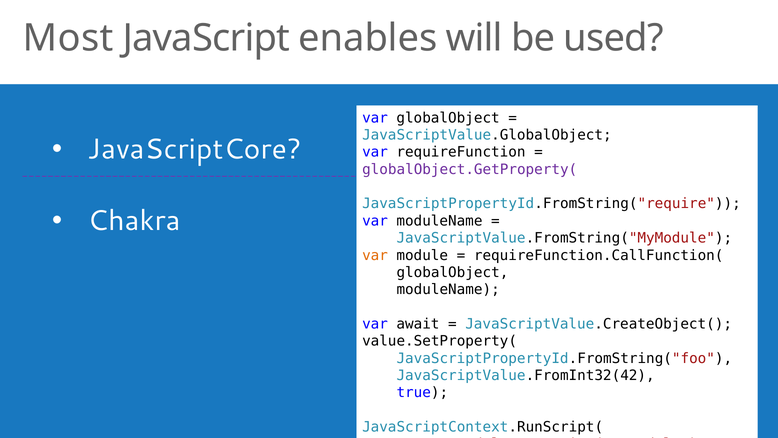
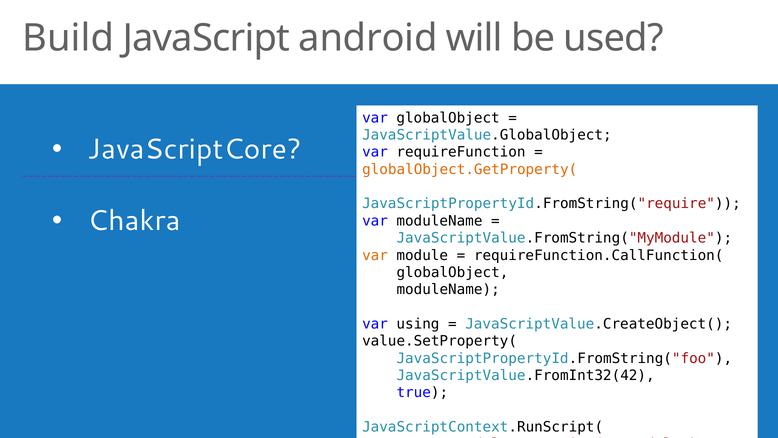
Most: Most -> Build
enables: enables -> android
globalObject.GetProperty( colour: purple -> orange
await: await -> using
